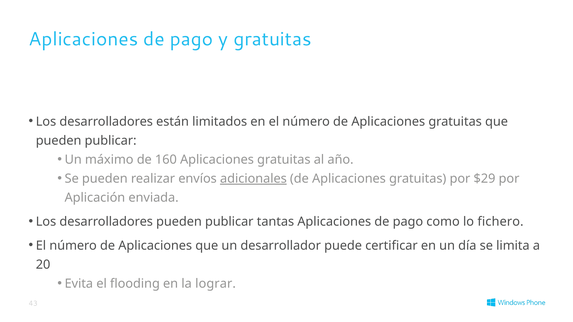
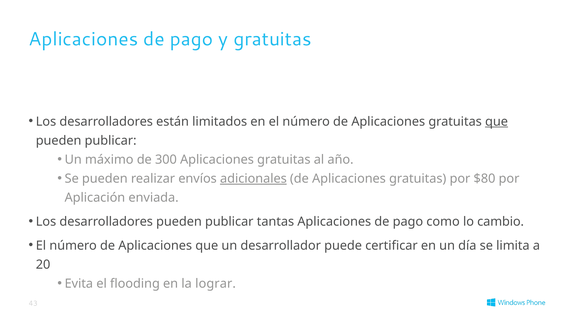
que at (497, 122) underline: none -> present
160: 160 -> 300
$29: $29 -> $80
fichero: fichero -> cambio
